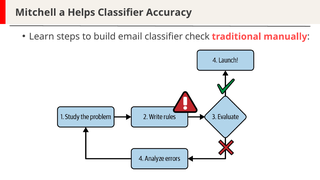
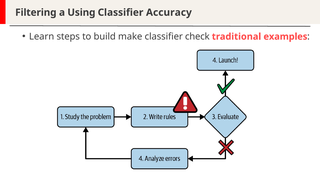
Mitchell: Mitchell -> Filtering
Helps: Helps -> Using
email: email -> make
manually: manually -> examples
